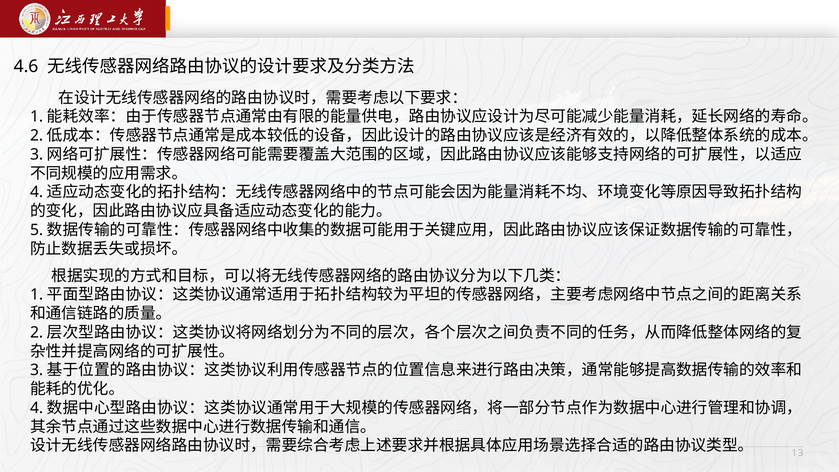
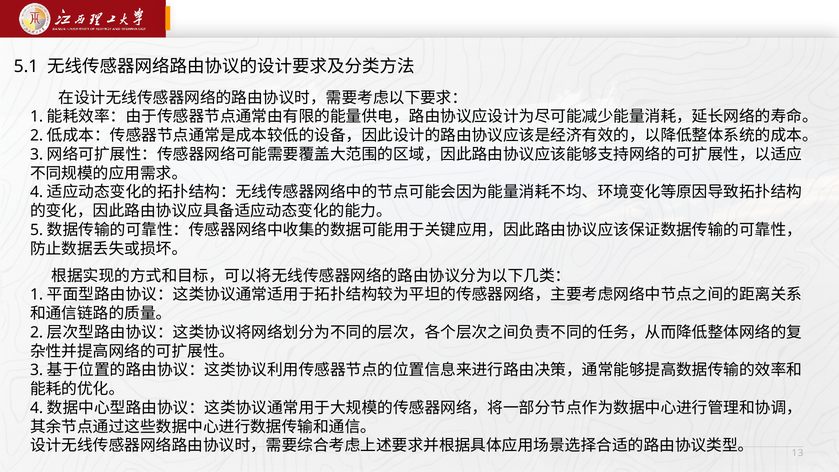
4.6: 4.6 -> 5.1
